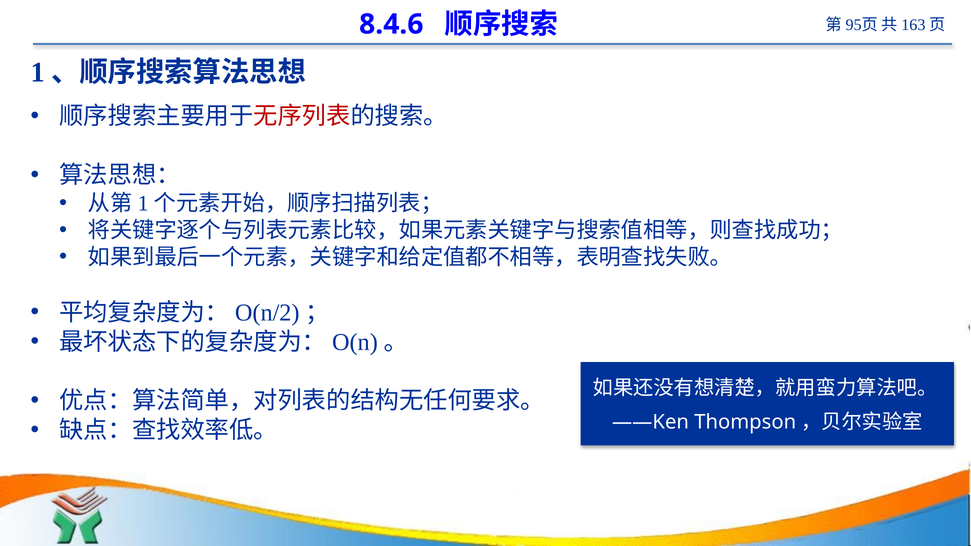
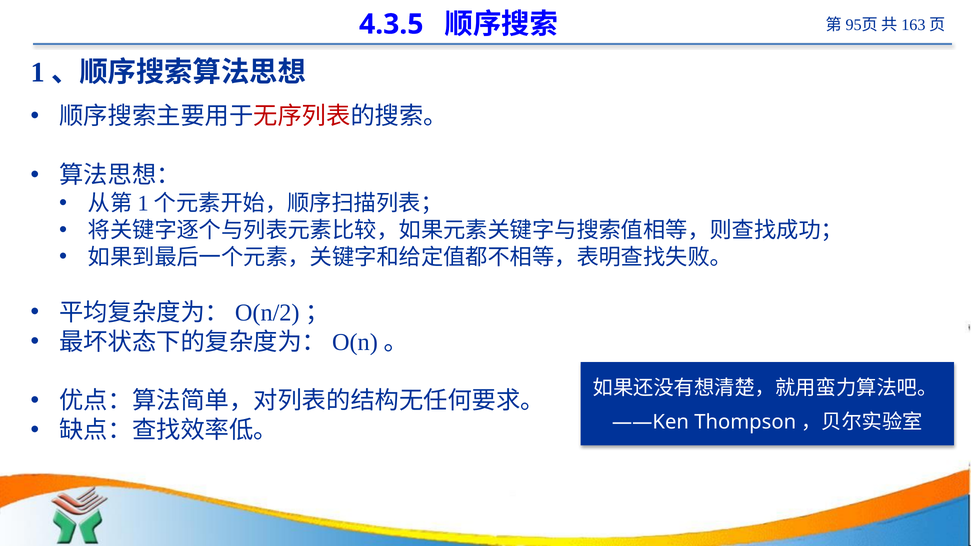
8.4.6: 8.4.6 -> 4.3.5
